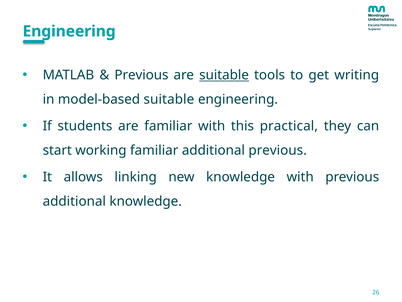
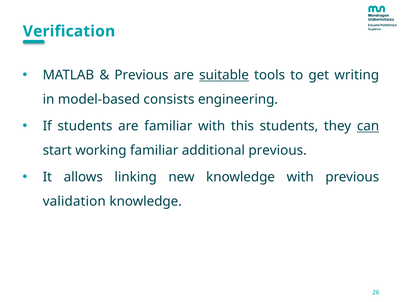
Engineering at (69, 31): Engineering -> Verification
model-based suitable: suitable -> consists
this practical: practical -> students
can underline: none -> present
additional at (74, 201): additional -> validation
